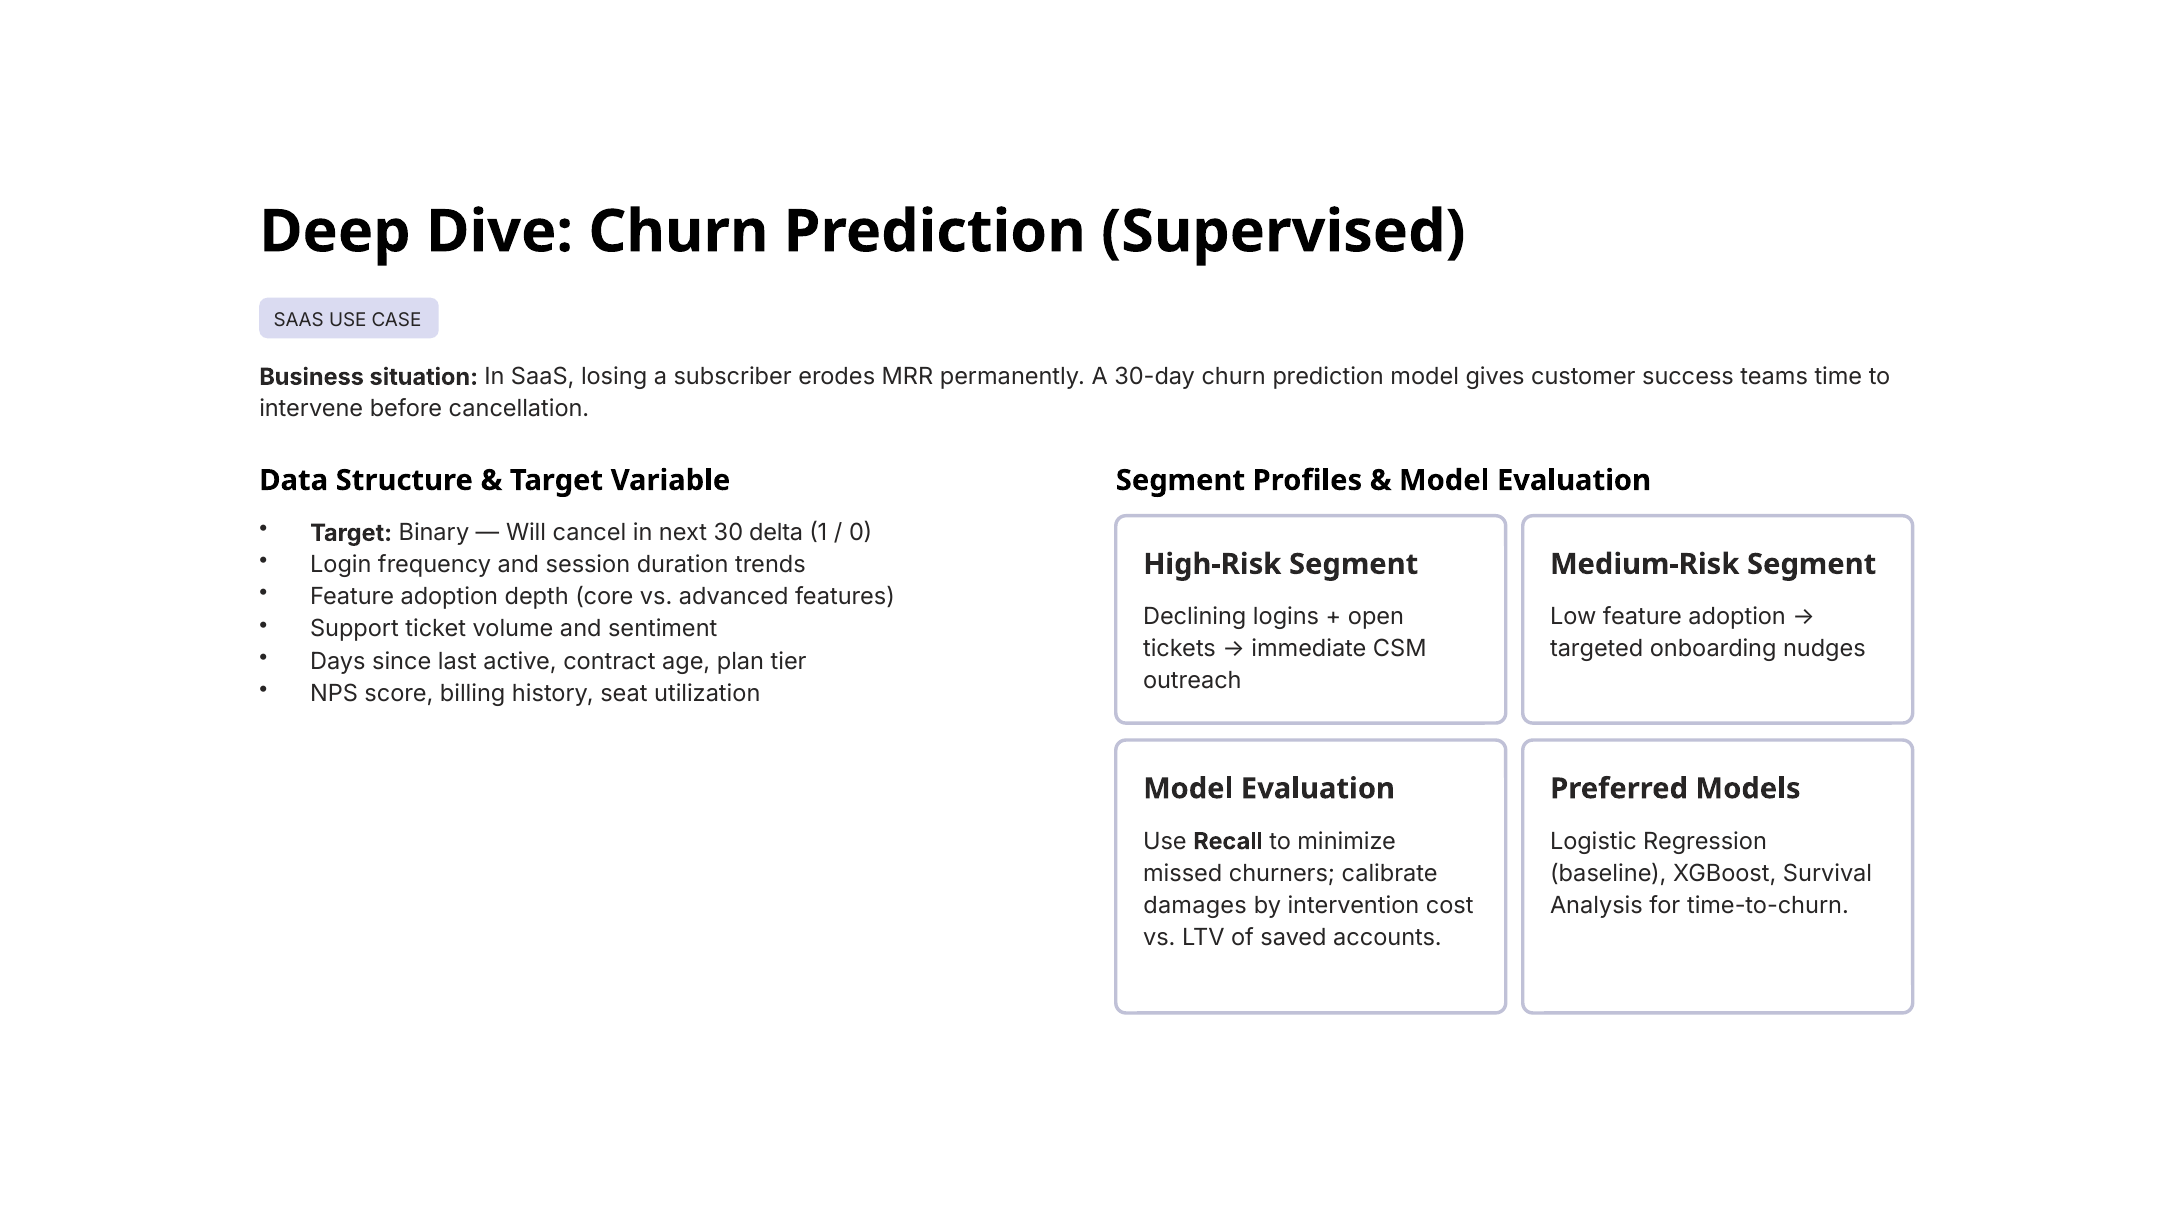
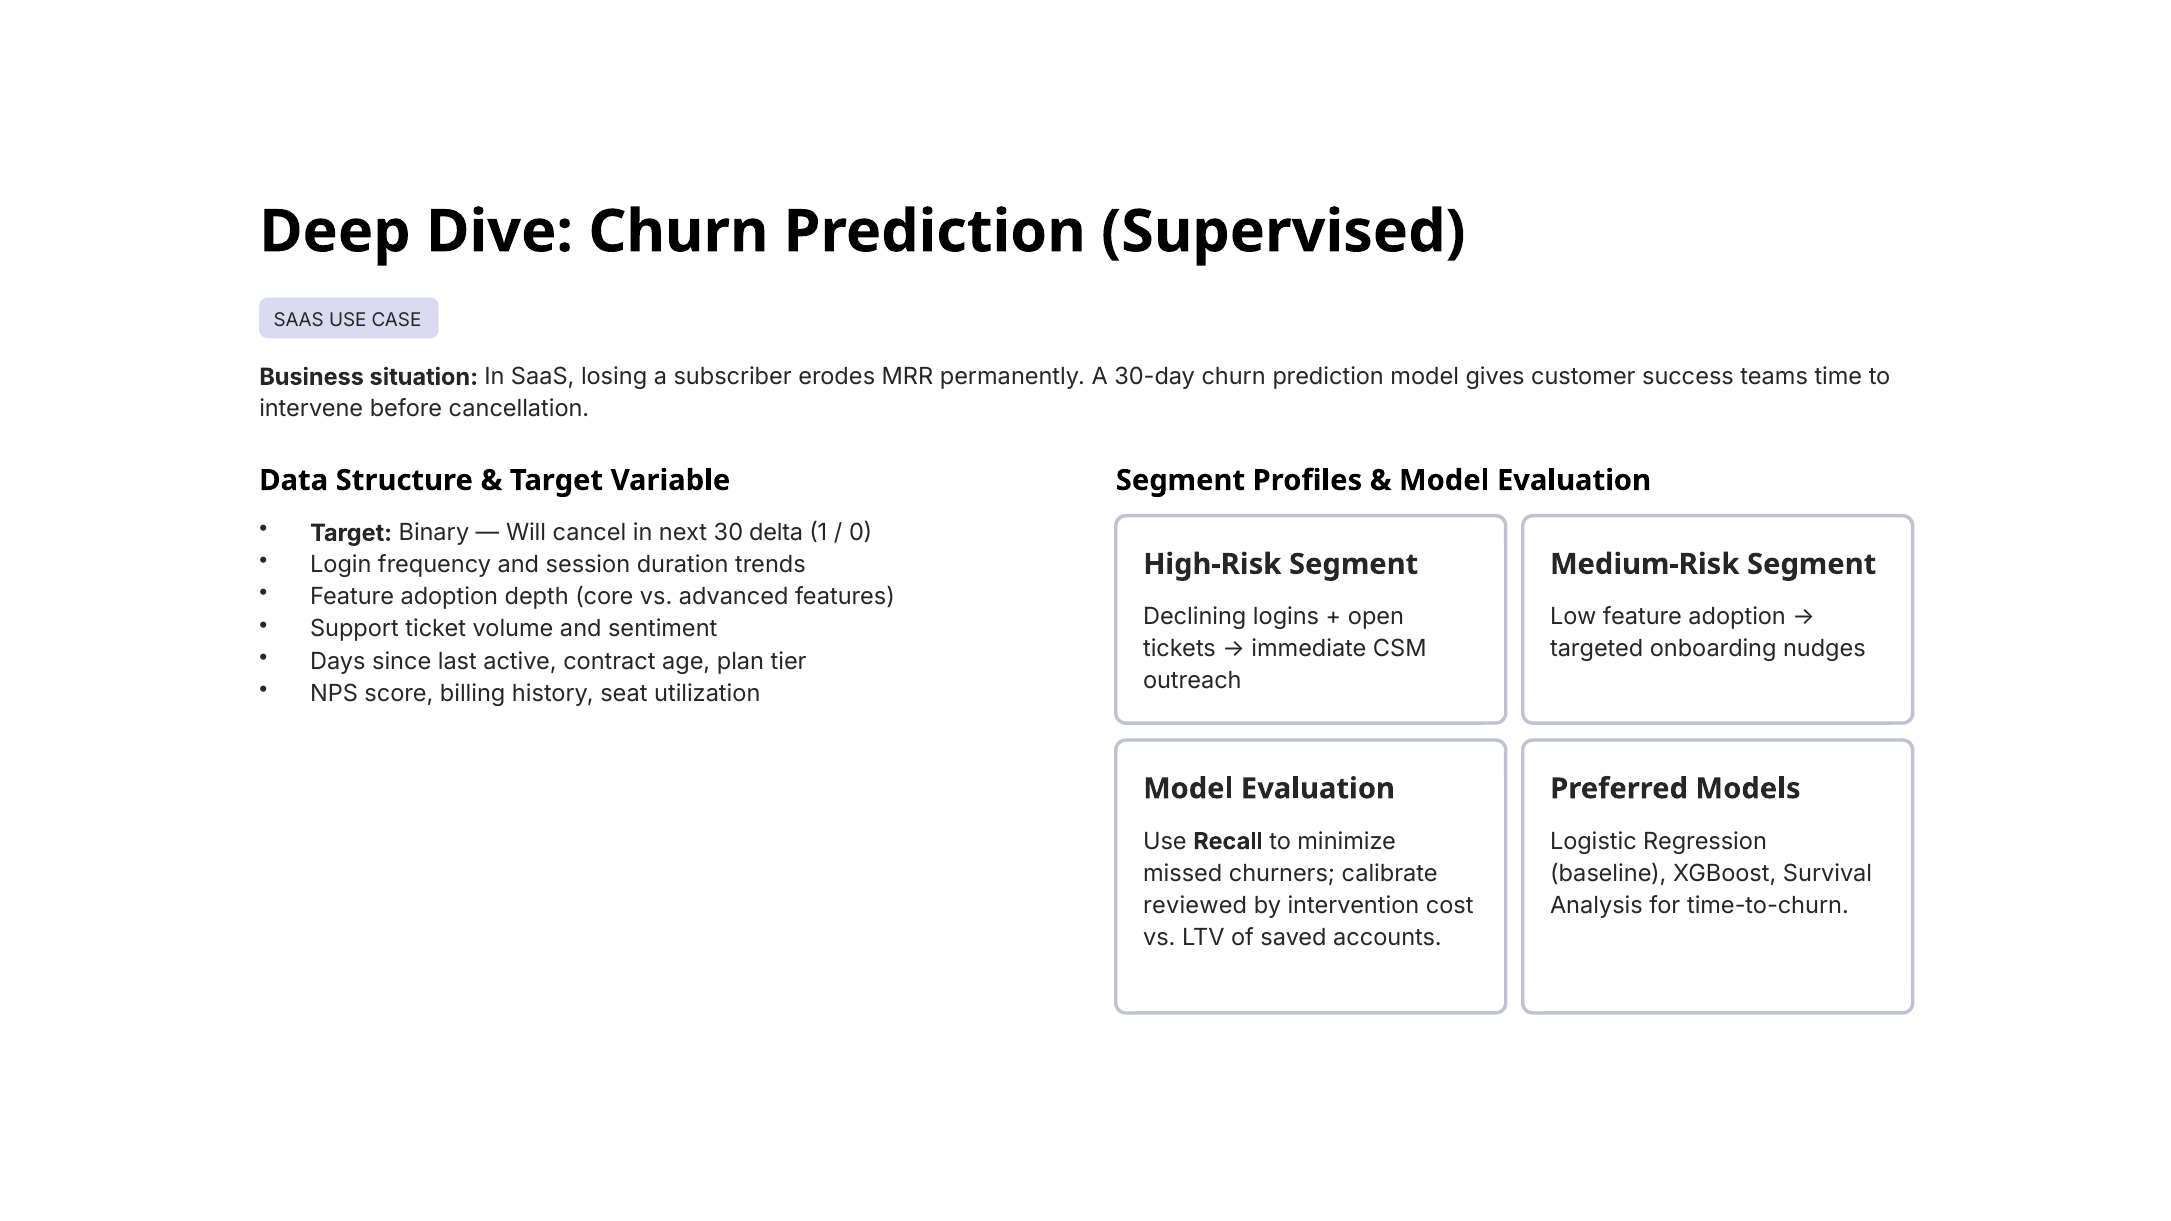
damages: damages -> reviewed
